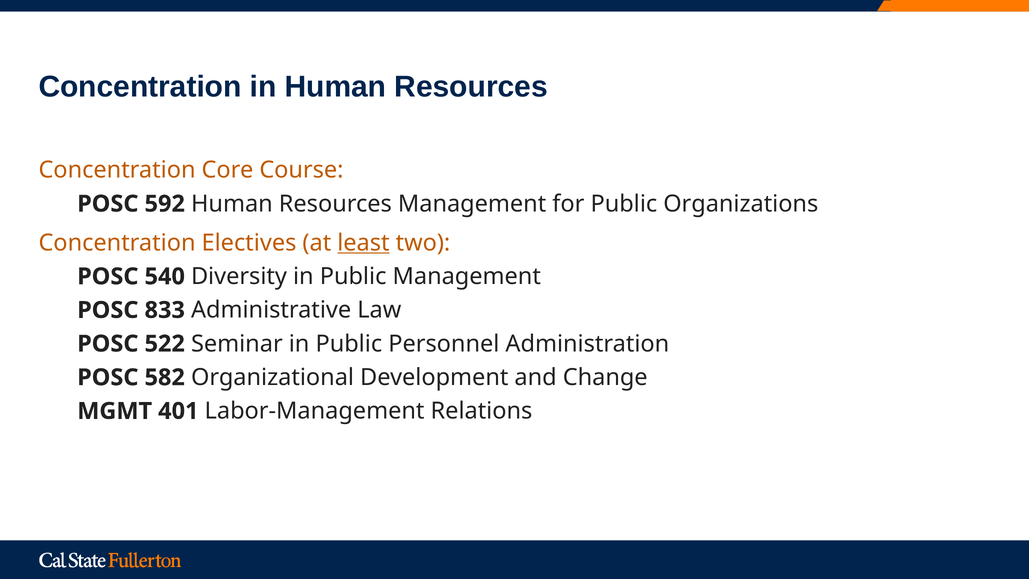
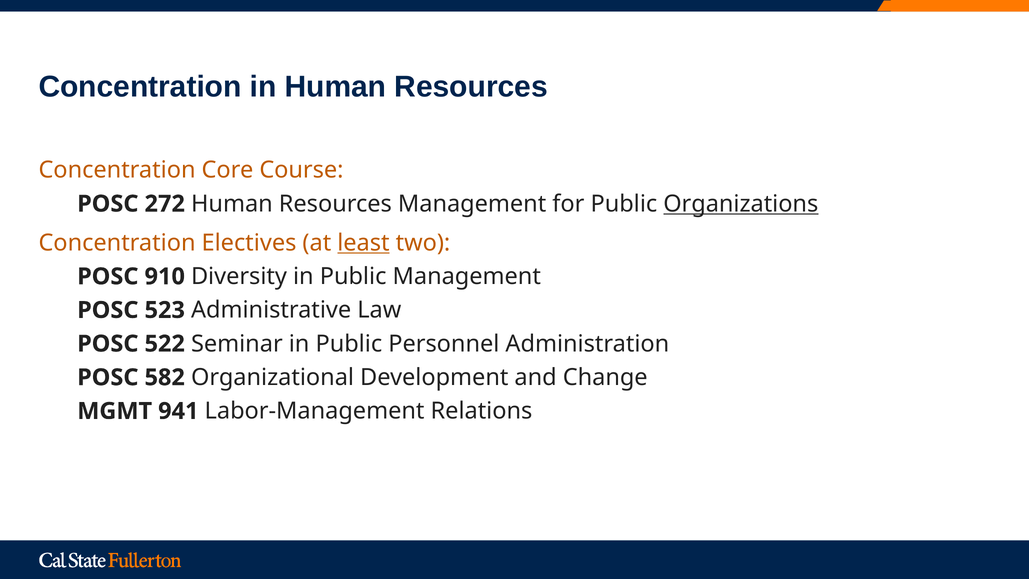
592: 592 -> 272
Organizations underline: none -> present
540: 540 -> 910
833: 833 -> 523
401: 401 -> 941
